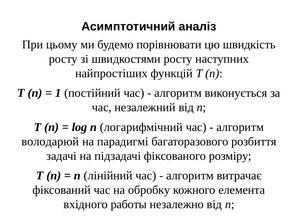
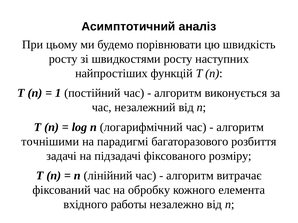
володарюй: володарюй -> точнішими
